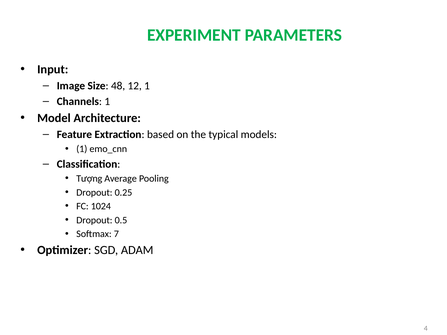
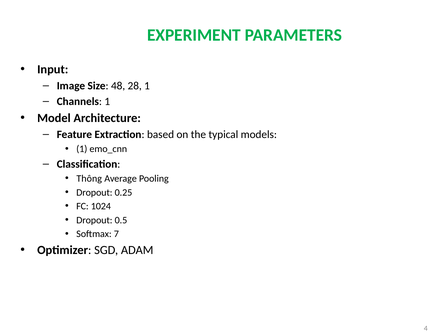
12: 12 -> 28
Tượng: Tượng -> Thông
